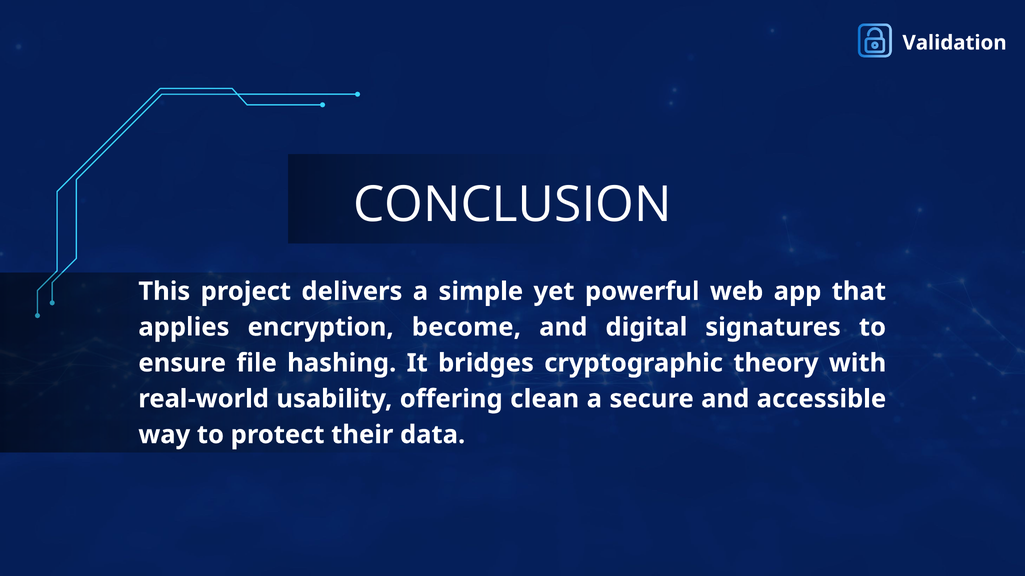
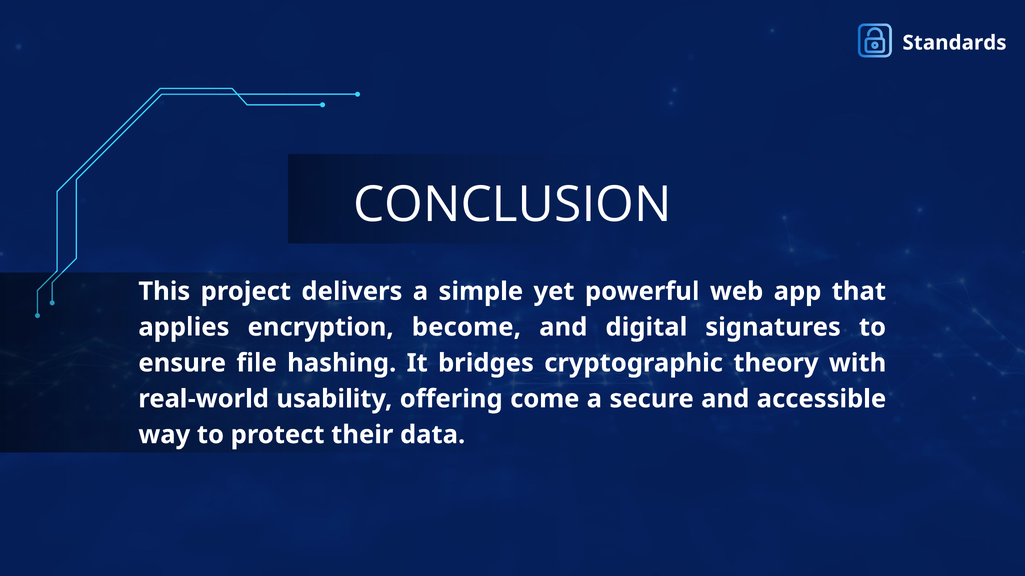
Validation: Validation -> Standards
clean: clean -> come
